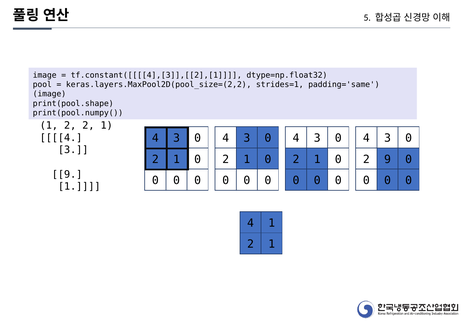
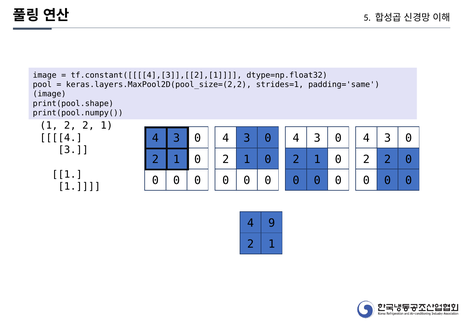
9 at (387, 159): 9 -> 2
9 at (67, 174): 9 -> 1
4 1: 1 -> 9
